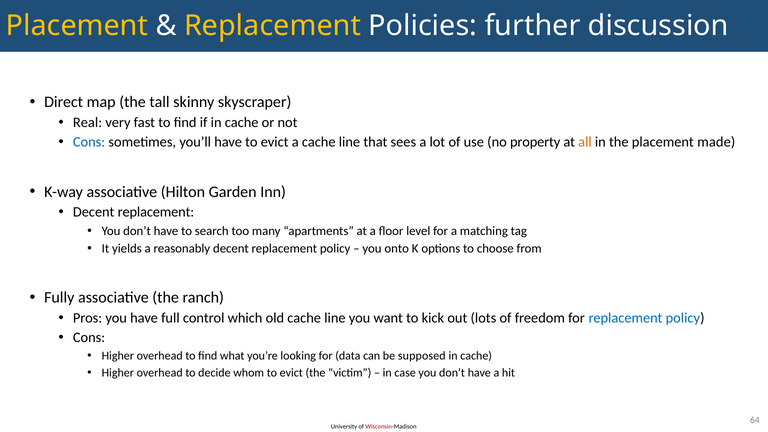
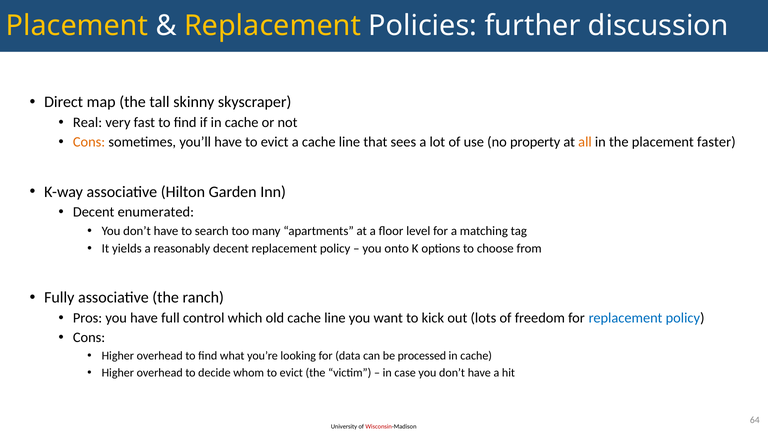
Cons at (89, 142) colour: blue -> orange
made: made -> faster
replacement at (156, 212): replacement -> enumerated
supposed: supposed -> processed
